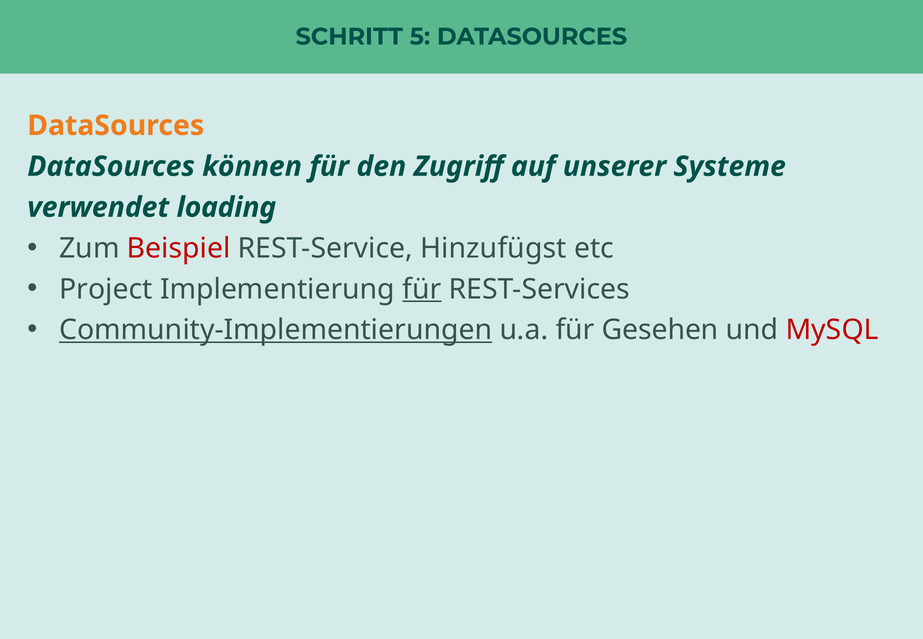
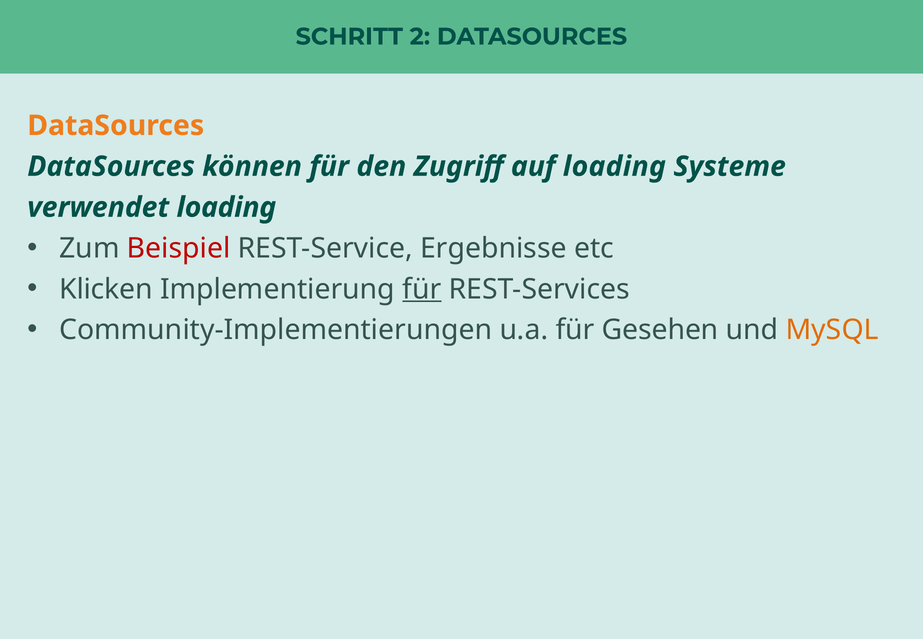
5: 5 -> 2
auf unserer: unserer -> loading
Hinzufügst: Hinzufügst -> Ergebnisse
Project: Project -> Klicken
Community-Implementierungen underline: present -> none
MySQL colour: red -> orange
